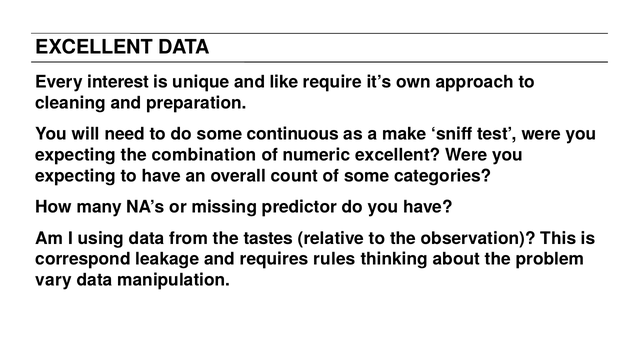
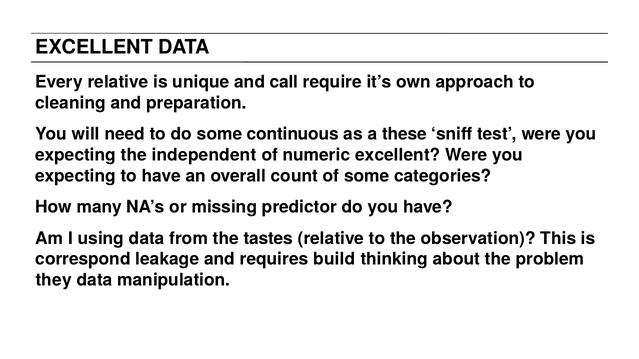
Every interest: interest -> relative
like: like -> call
make: make -> these
combination: combination -> independent
rules: rules -> build
vary: vary -> they
